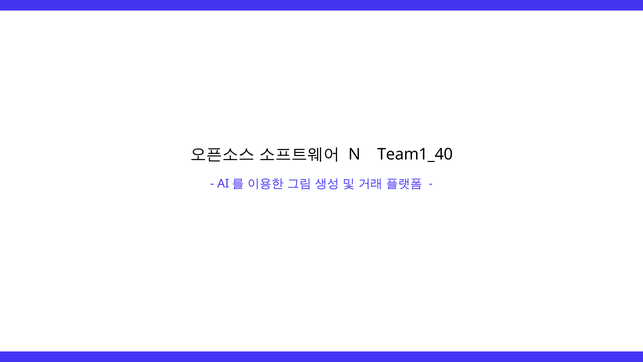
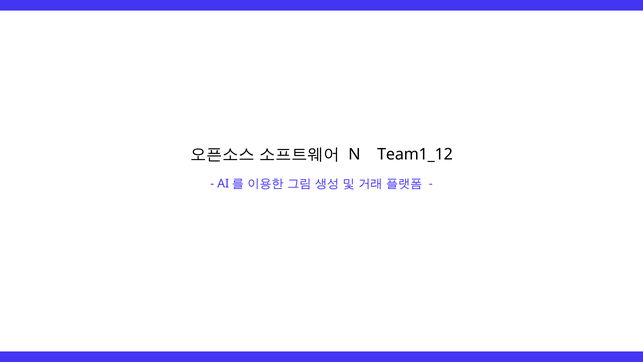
Team1_40: Team1_40 -> Team1_12
